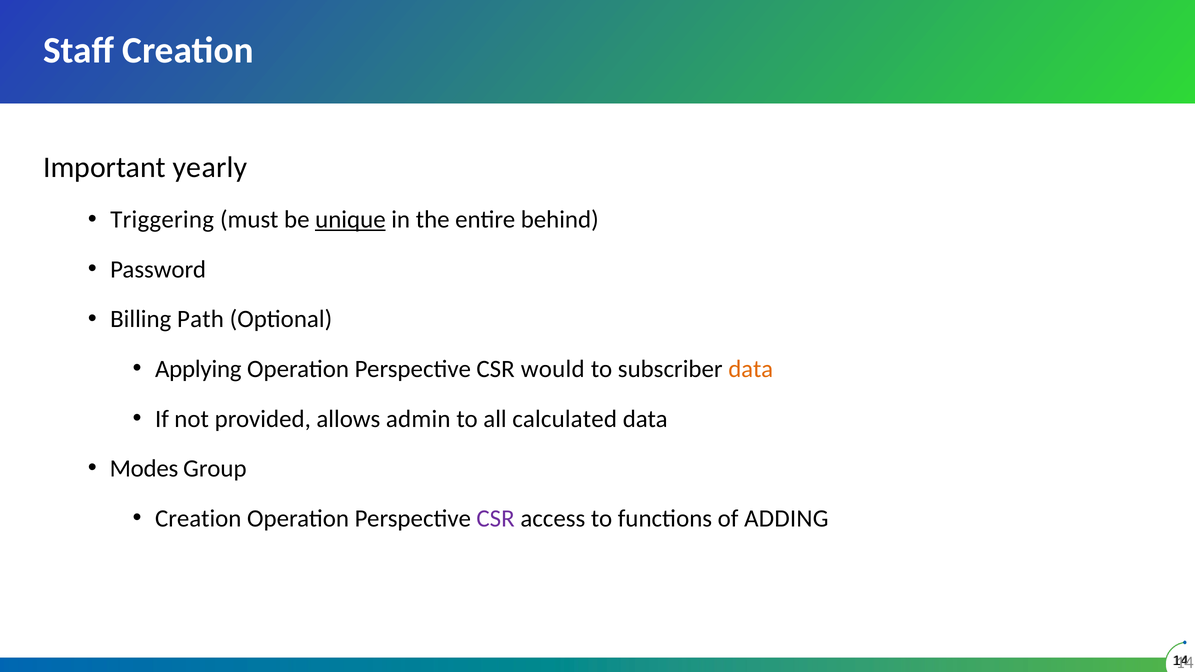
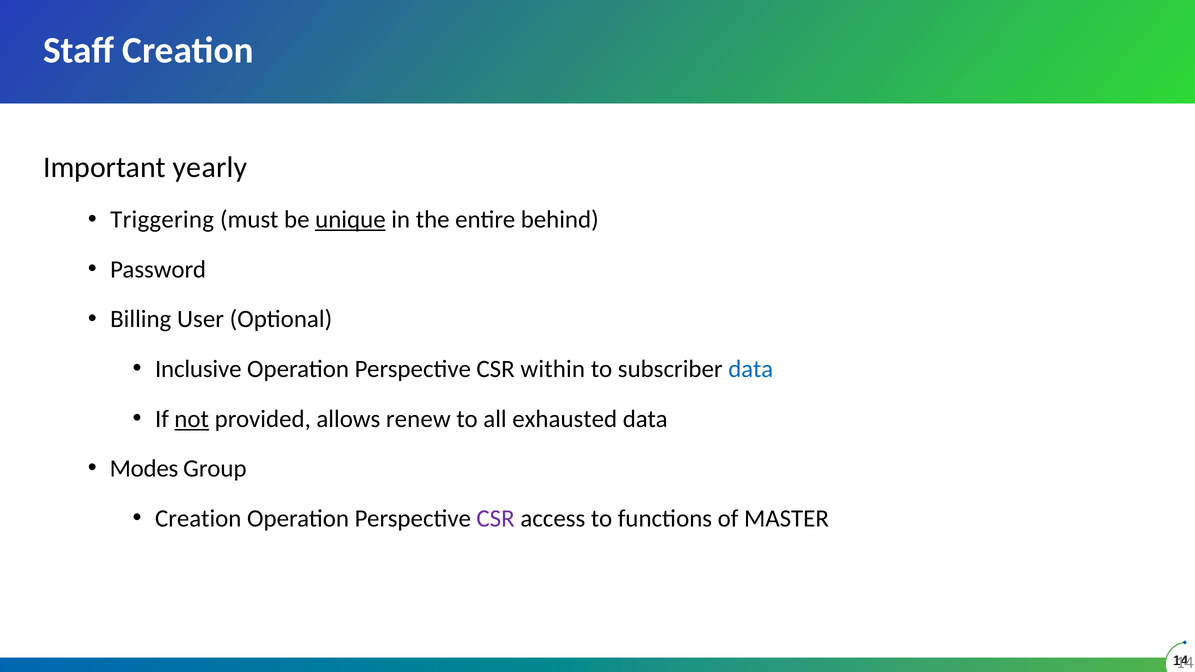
Path: Path -> User
Applying: Applying -> Inclusive
would: would -> within
data at (751, 369) colour: orange -> blue
not underline: none -> present
admin: admin -> renew
calculated: calculated -> exhausted
ADDING: ADDING -> MASTER
